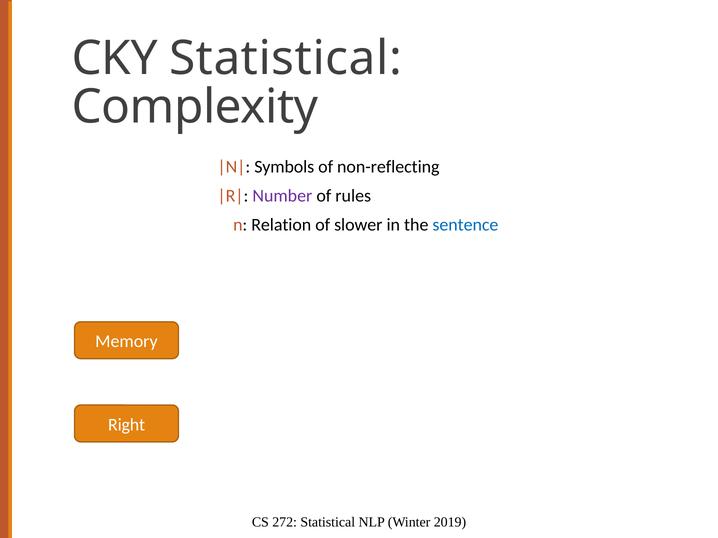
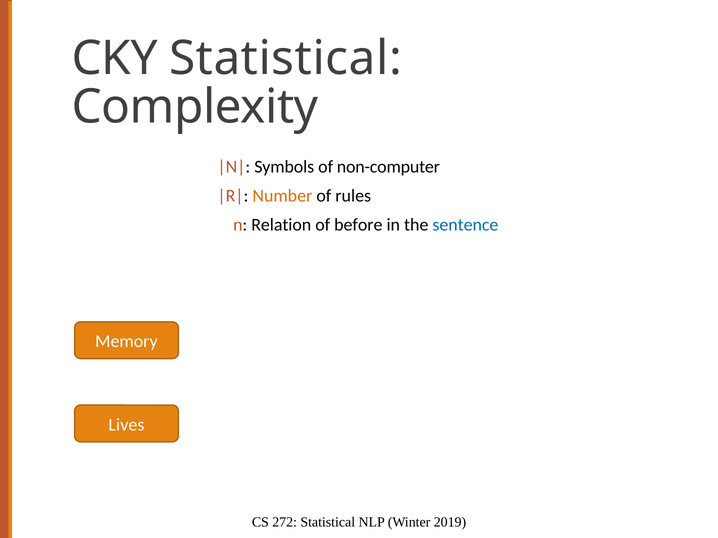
non-reflecting: non-reflecting -> non-computer
Number colour: purple -> orange
slower: slower -> before
Right: Right -> Lives
